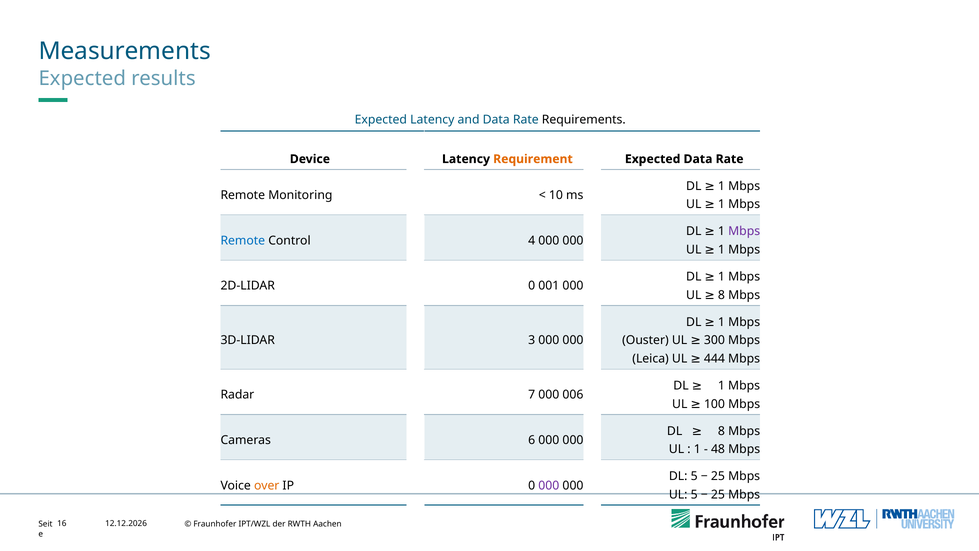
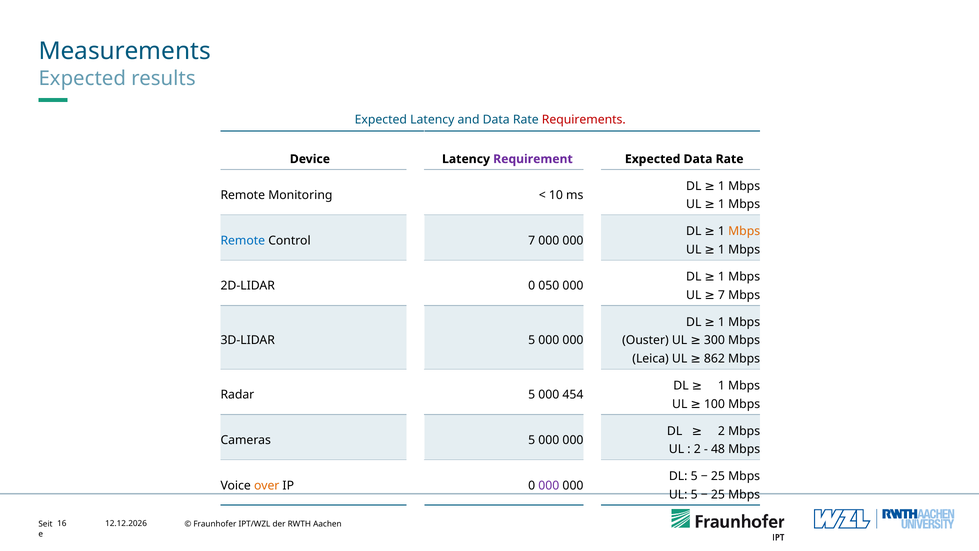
Requirements colour: black -> red
Requirement colour: orange -> purple
Mbps at (744, 231) colour: purple -> orange
Control 4: 4 -> 7
001: 001 -> 050
UL 8: 8 -> 7
3D-LIDAR 3: 3 -> 5
444: 444 -> 862
Radar 7: 7 -> 5
006: 006 -> 454
DL 8: 8 -> 2
Cameras 6: 6 -> 5
1 at (697, 449): 1 -> 2
